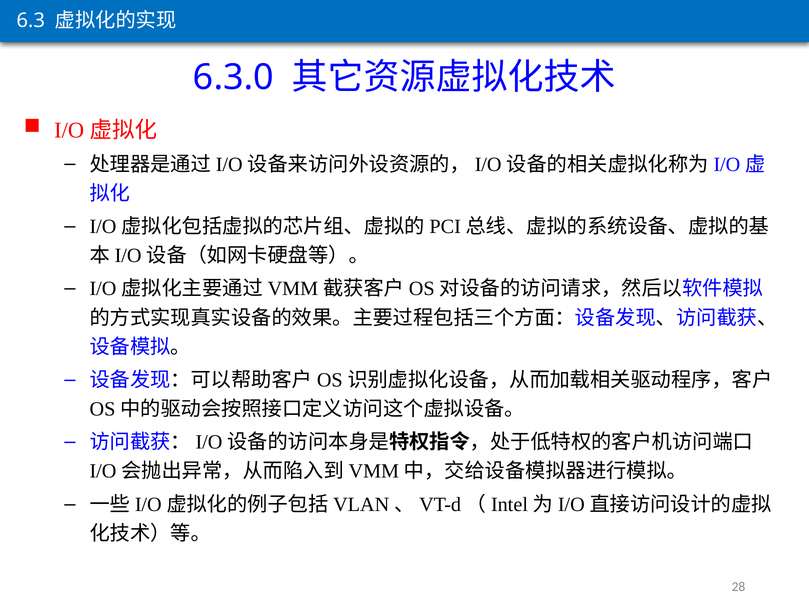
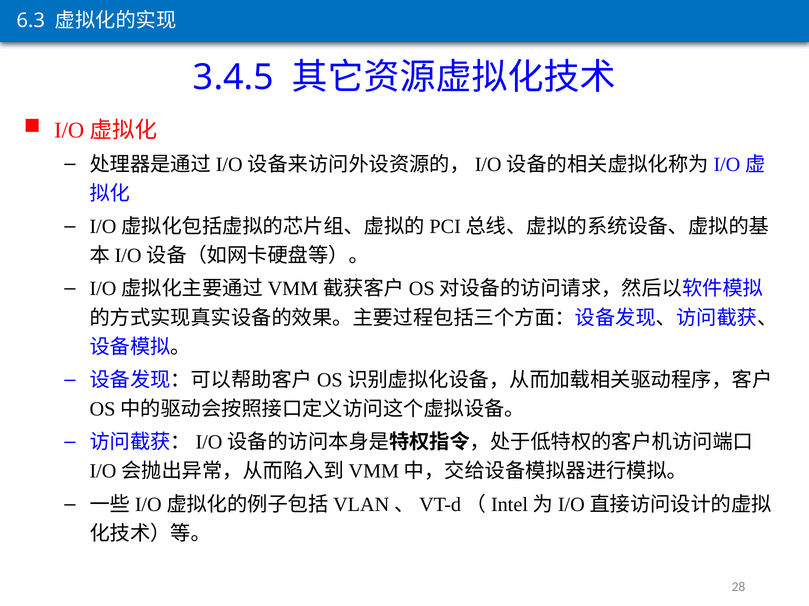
6.3.0: 6.3.0 -> 3.4.5
